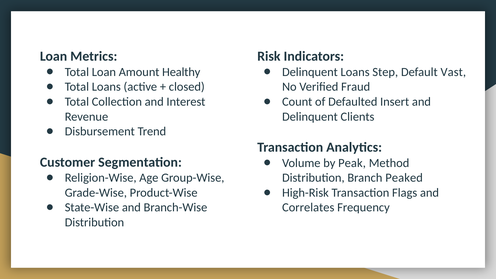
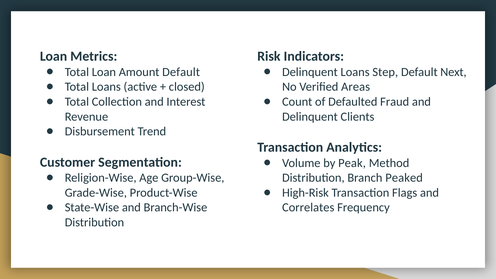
Amount Healthy: Healthy -> Default
Vast: Vast -> Next
Fraud: Fraud -> Areas
Insert: Insert -> Fraud
